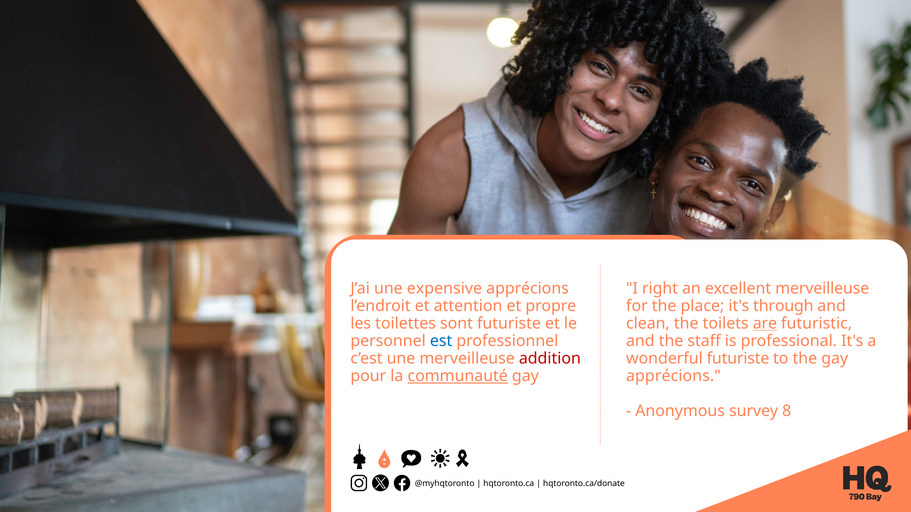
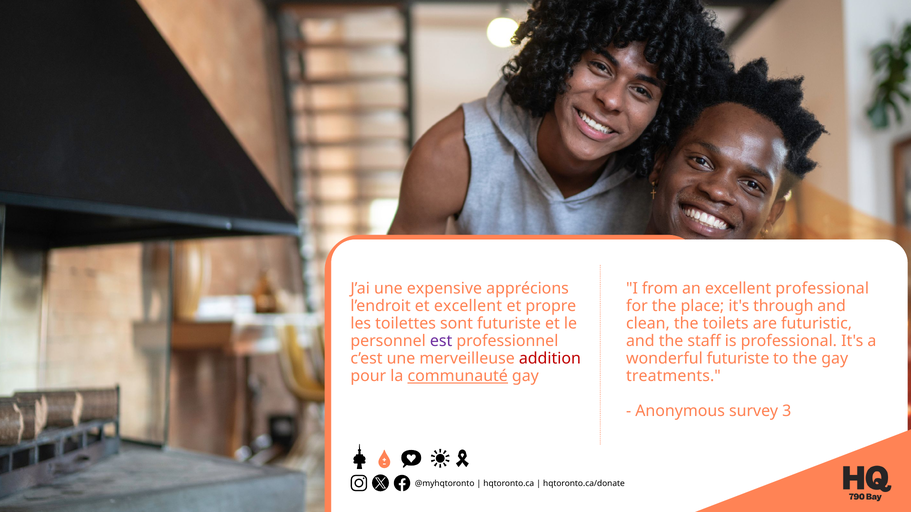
right: right -> from
excellent merveilleuse: merveilleuse -> professional
et attention: attention -> excellent
are underline: present -> none
est colour: blue -> purple
apprécions at (673, 376): apprécions -> treatments
8 at (787, 411): 8 -> 3
